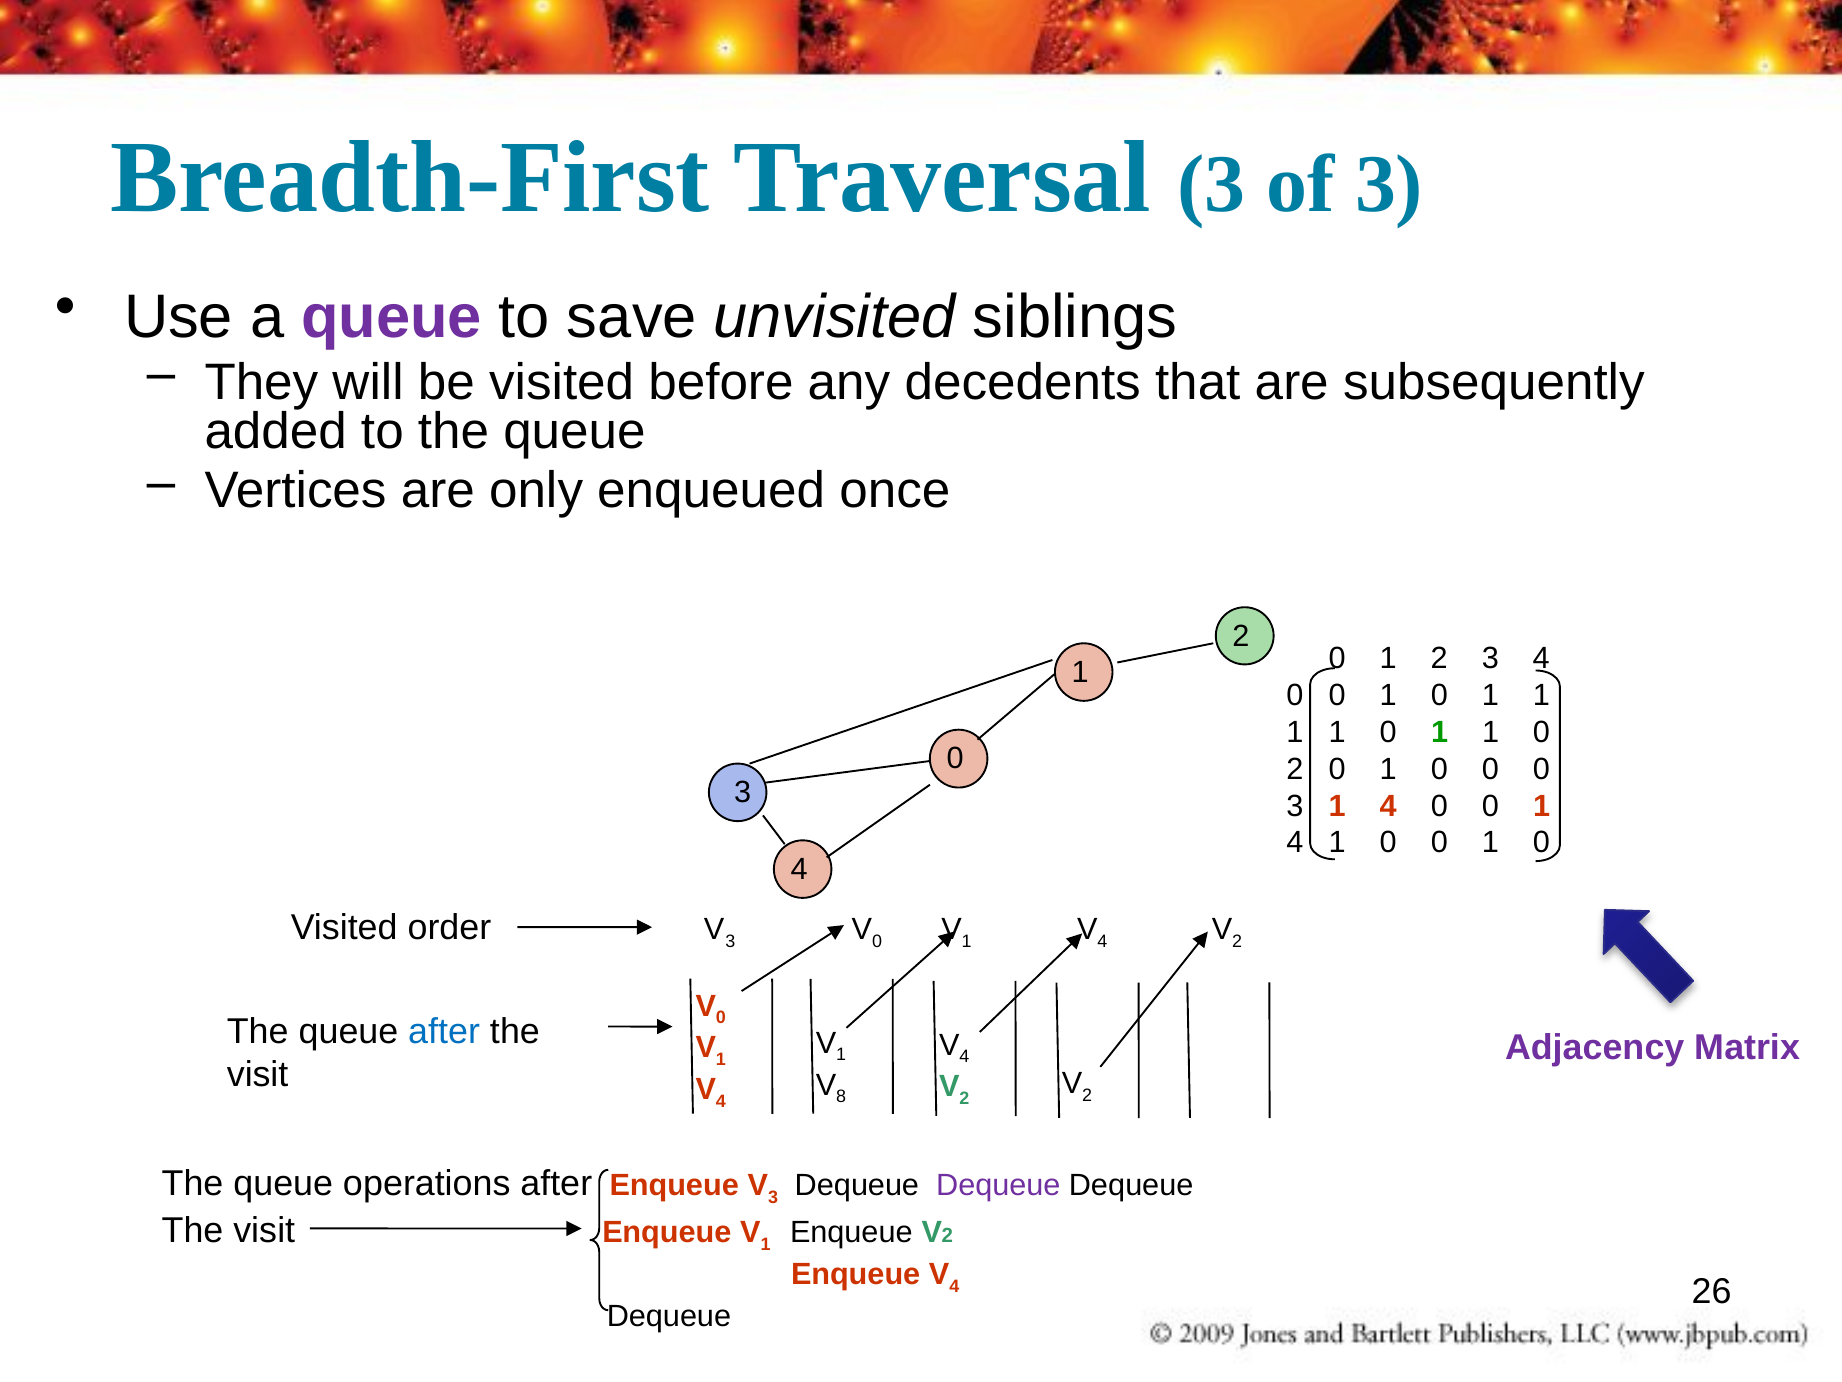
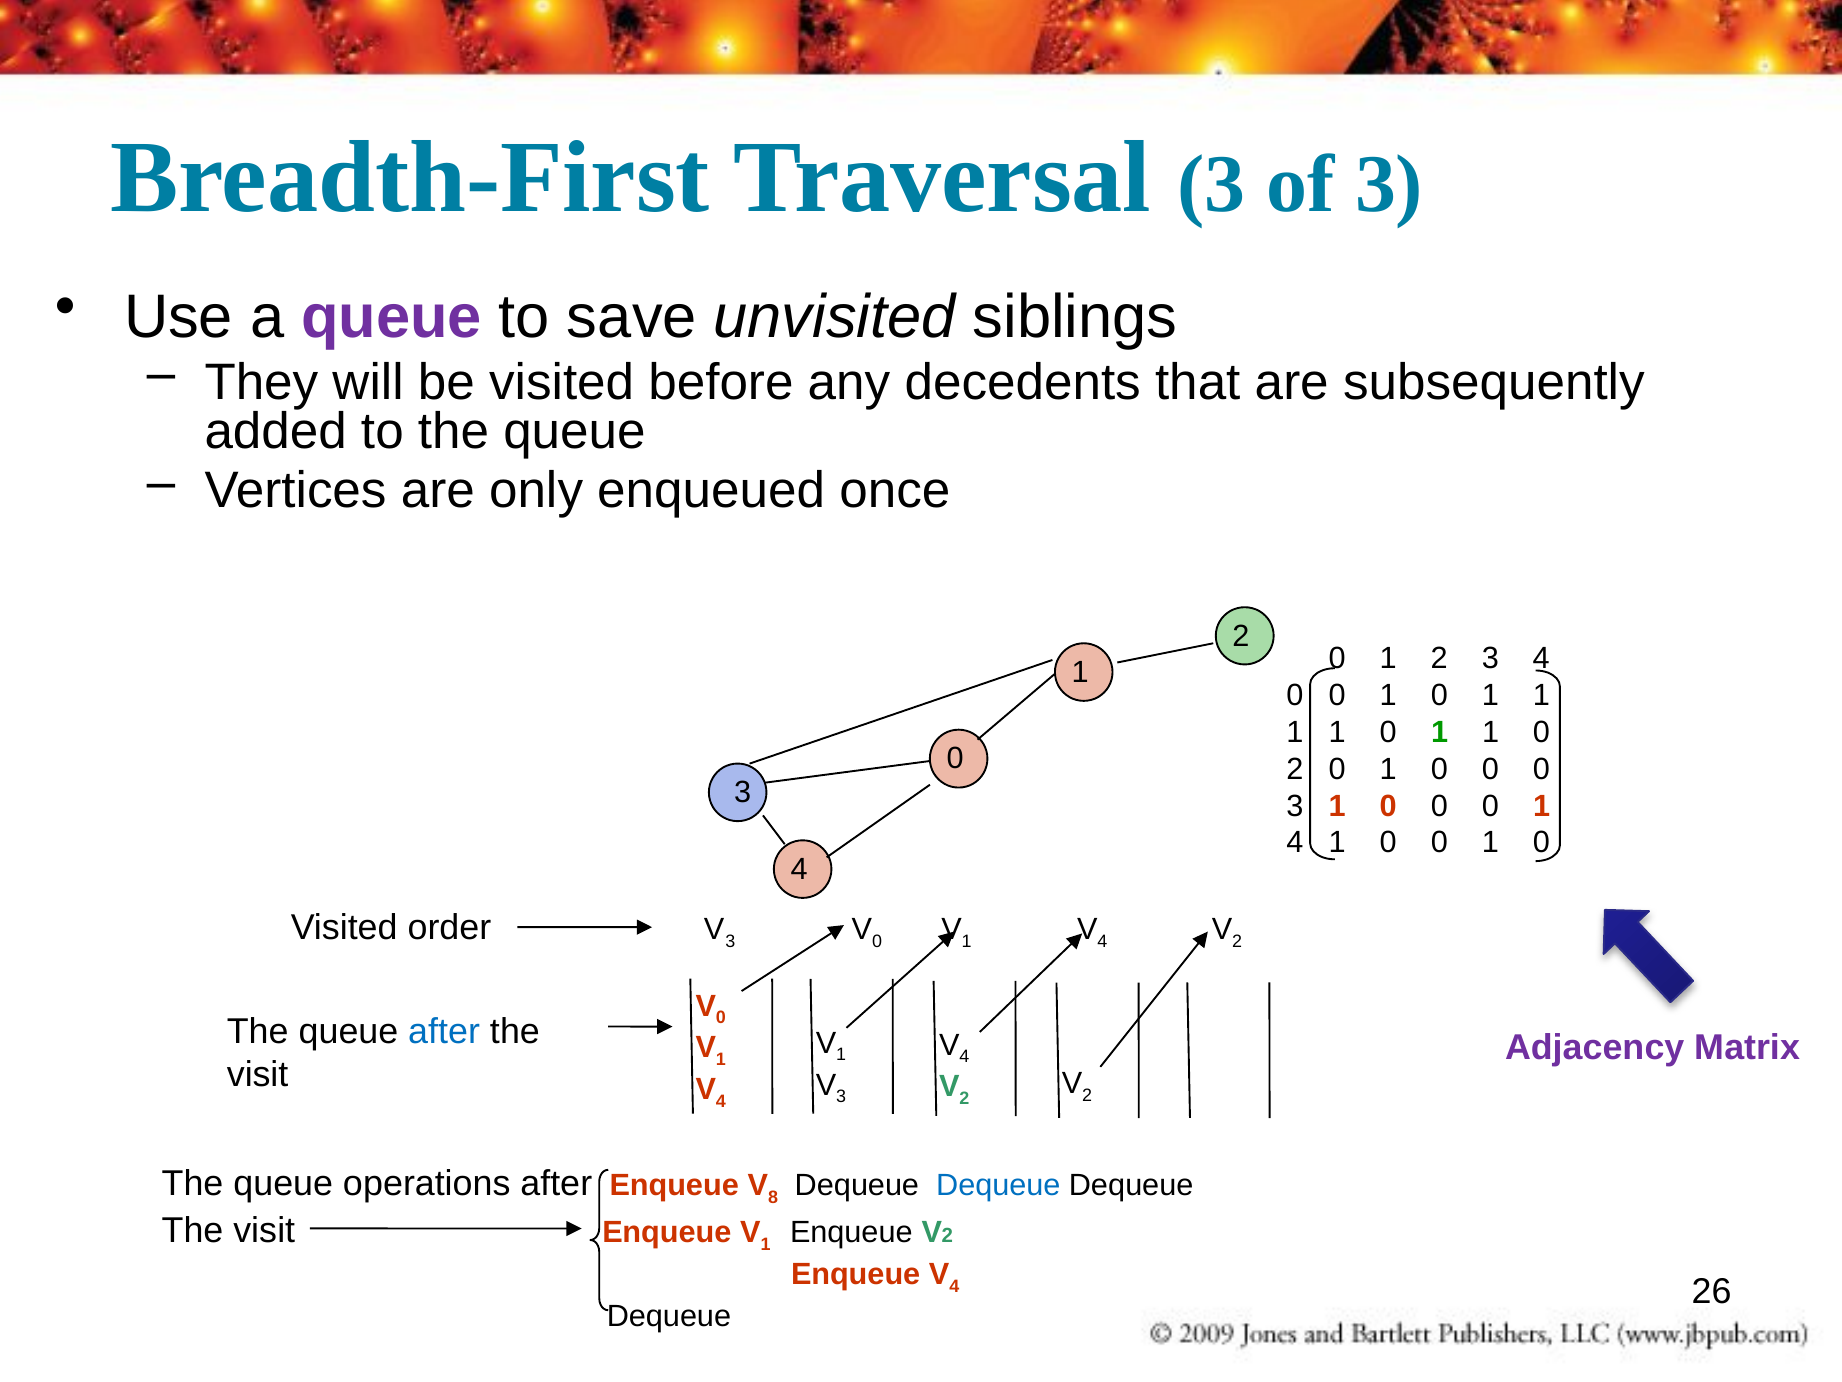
3 1 4: 4 -> 0
8 at (841, 1096): 8 -> 3
3 at (773, 1197): 3 -> 8
Dequeue at (998, 1185) colour: purple -> blue
